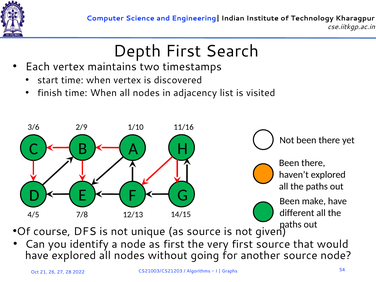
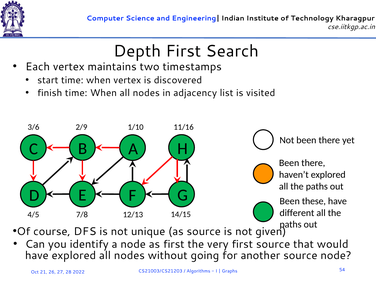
make: make -> these
